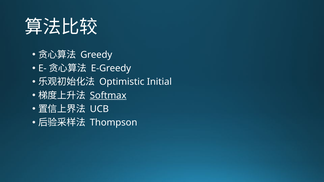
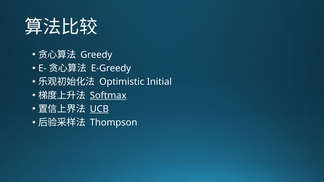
UCB underline: none -> present
